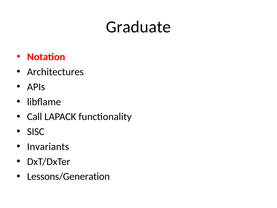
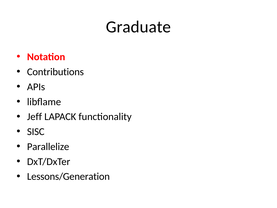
Architectures: Architectures -> Contributions
Call: Call -> Jeff
Invariants: Invariants -> Parallelize
